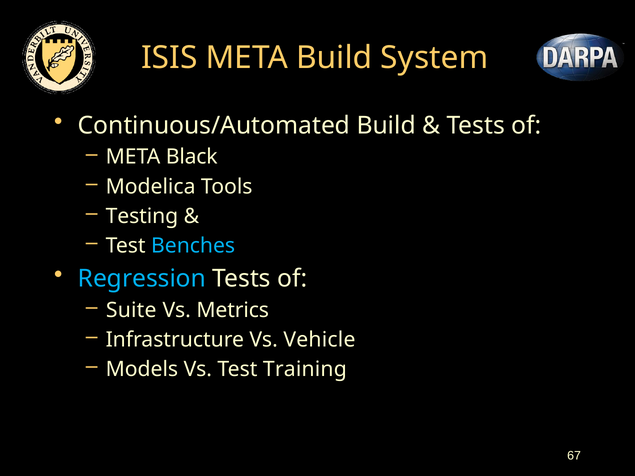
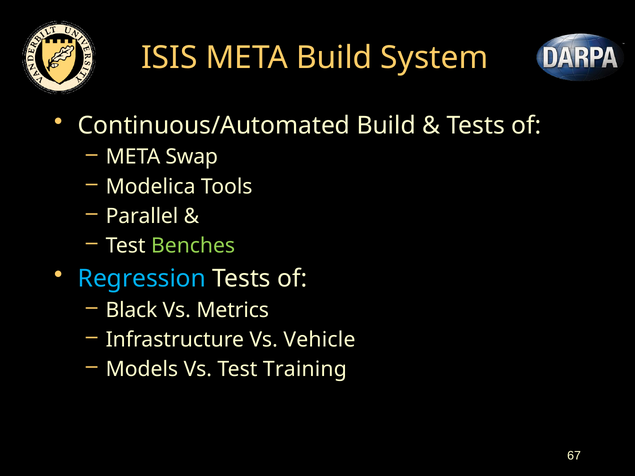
Black: Black -> Swap
Testing: Testing -> Parallel
Benches colour: light blue -> light green
Suite: Suite -> Black
